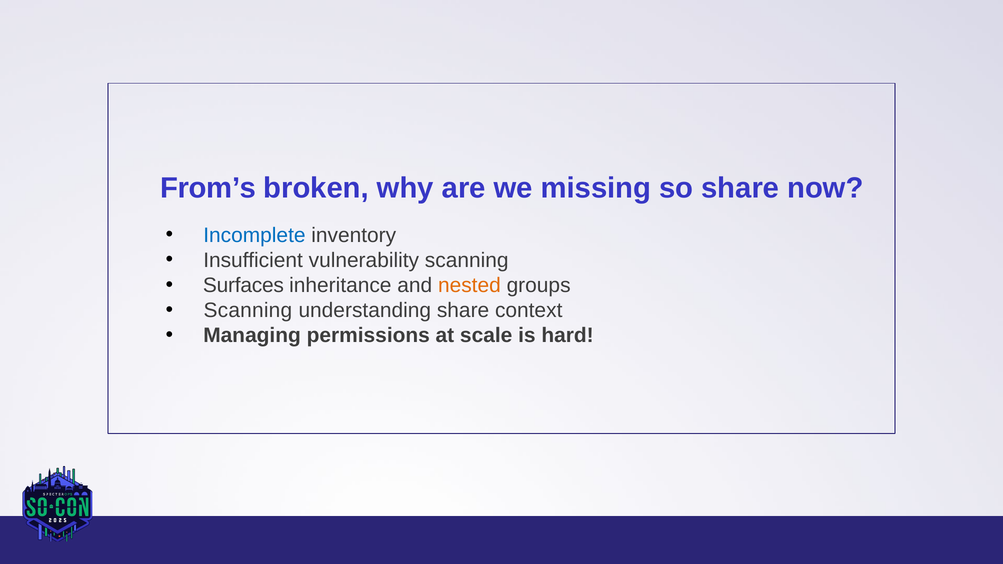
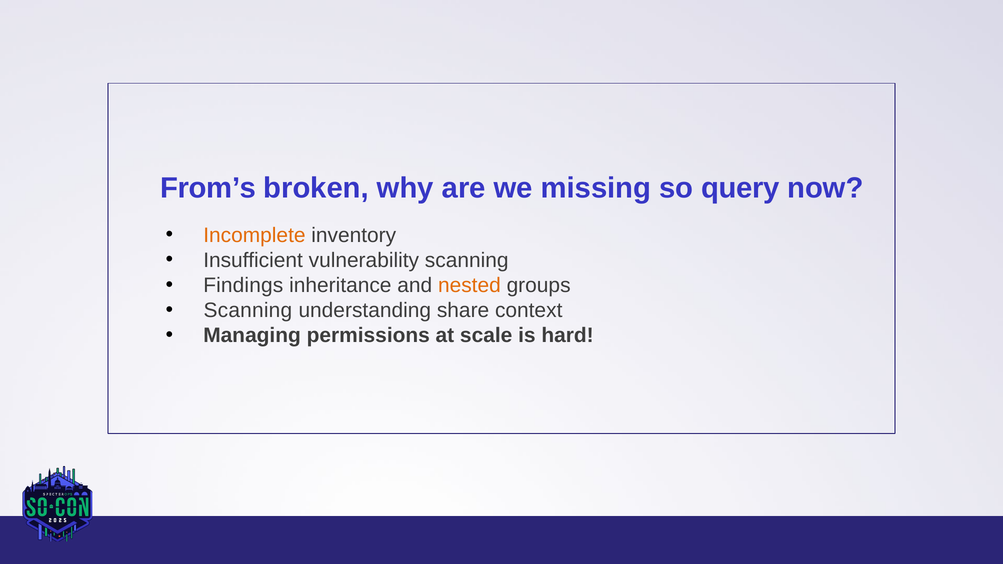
so share: share -> query
Incomplete colour: blue -> orange
Surfaces: Surfaces -> Findings
